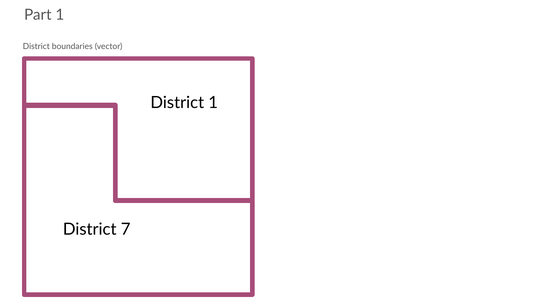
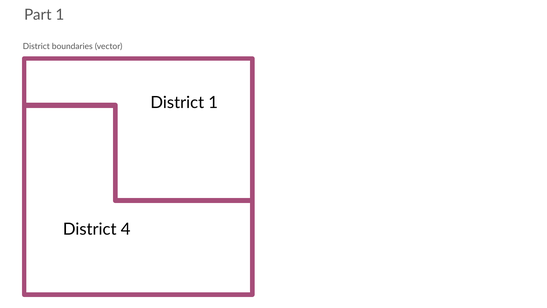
7: 7 -> 4
